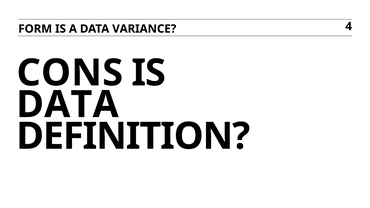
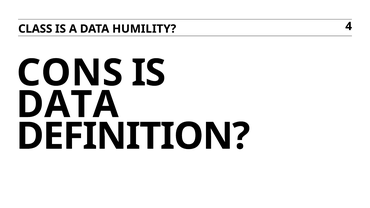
FORM: FORM -> CLASS
VARIANCE: VARIANCE -> HUMILITY
